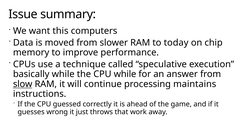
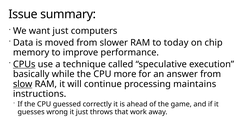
want this: this -> just
CPUs underline: none -> present
CPU while: while -> more
